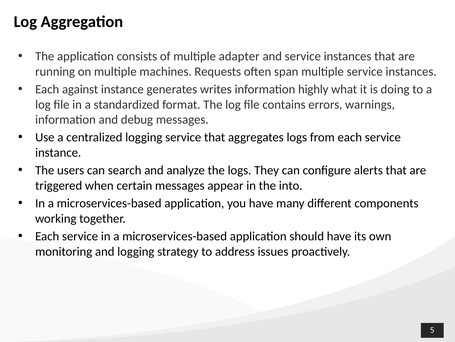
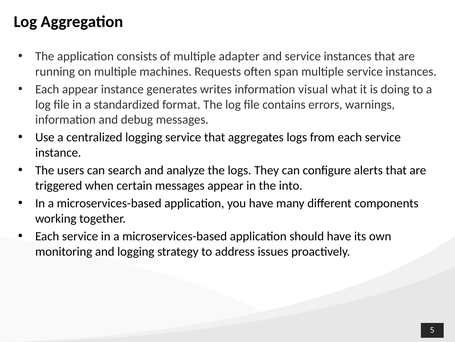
Each against: against -> appear
highly: highly -> visual
